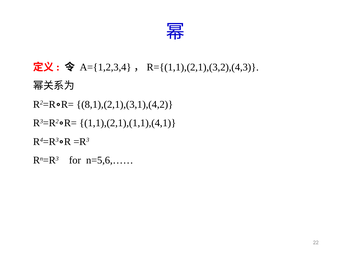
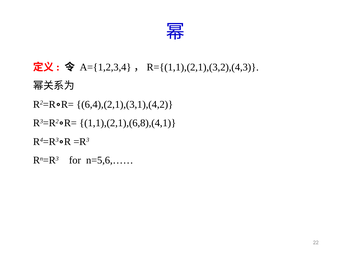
8,1),(2,1),(3,1),(4,2: 8,1),(2,1),(3,1),(4,2 -> 6,4),(2,1),(3,1),(4,2
1,1),(2,1),(1,1),(4,1: 1,1),(2,1),(1,1),(4,1 -> 1,1),(2,1),(6,8),(4,1
